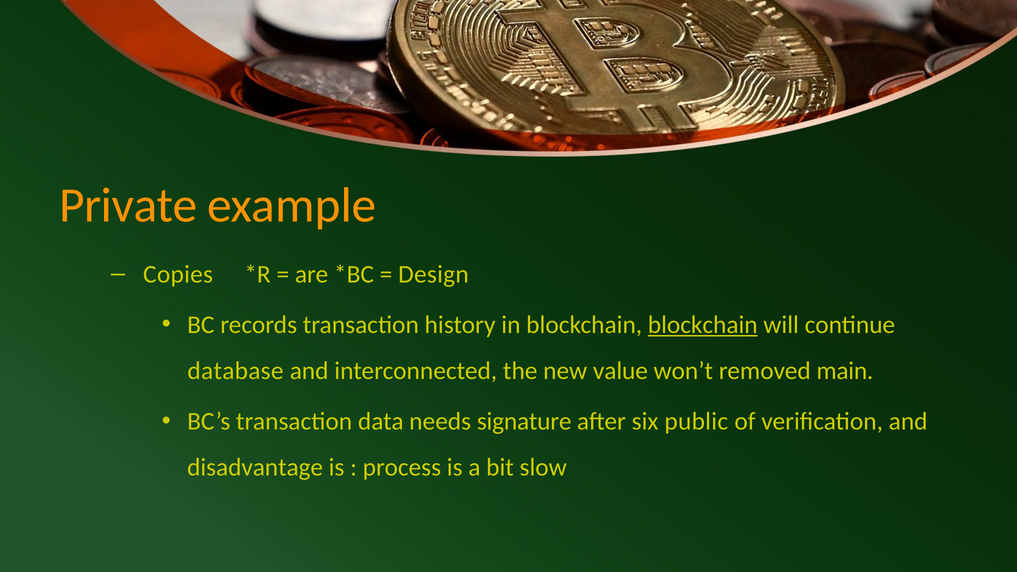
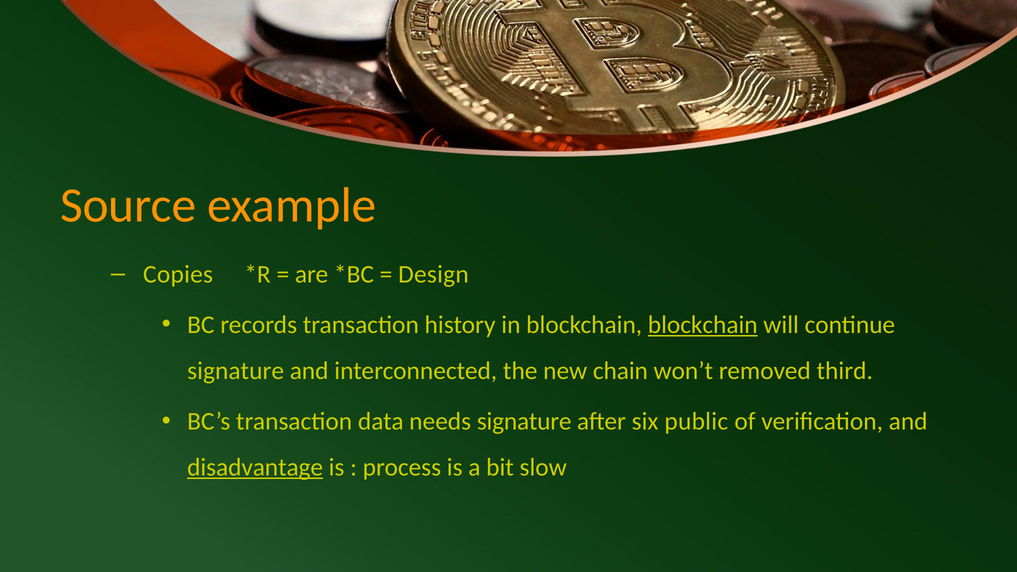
Private: Private -> Source
database at (236, 371): database -> signature
value: value -> chain
main: main -> third
disadvantage underline: none -> present
